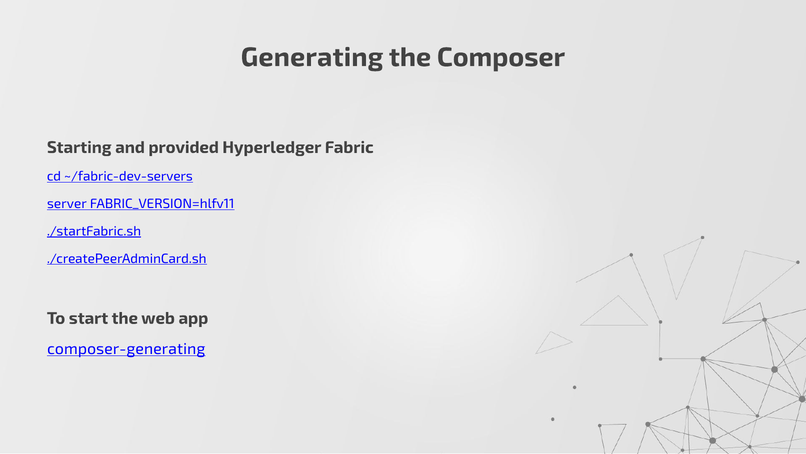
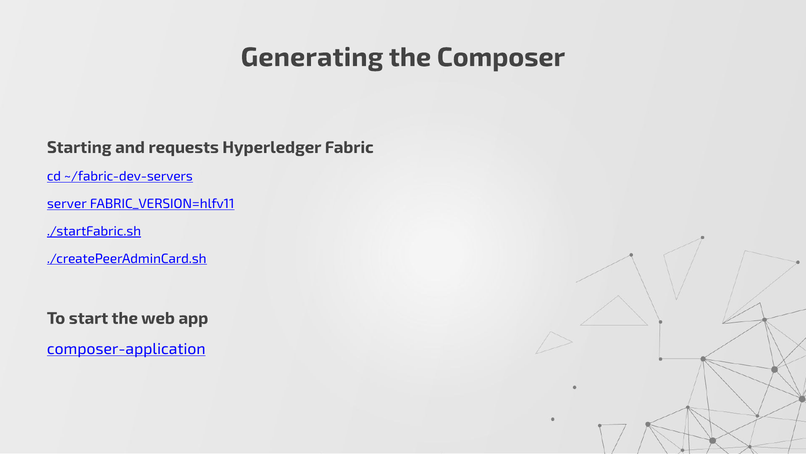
provided: provided -> requests
composer-generating: composer-generating -> composer-application
